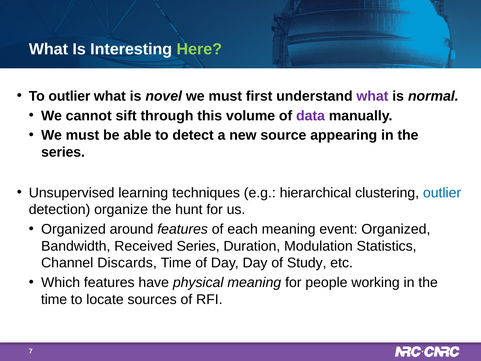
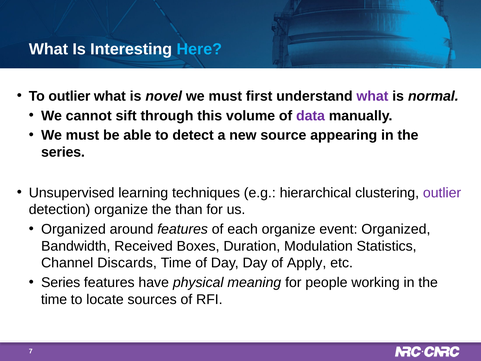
Here colour: light green -> light blue
outlier at (442, 193) colour: blue -> purple
hunt: hunt -> than
each meaning: meaning -> organize
Received Series: Series -> Boxes
Study: Study -> Apply
Which at (61, 282): Which -> Series
